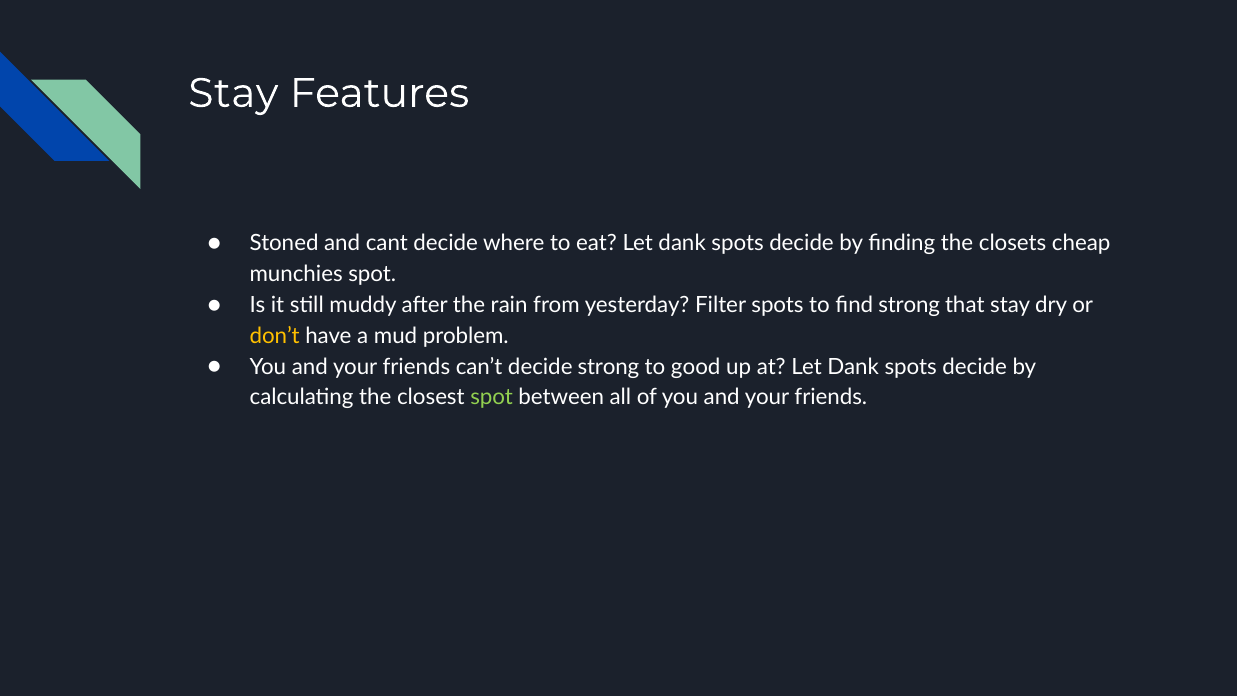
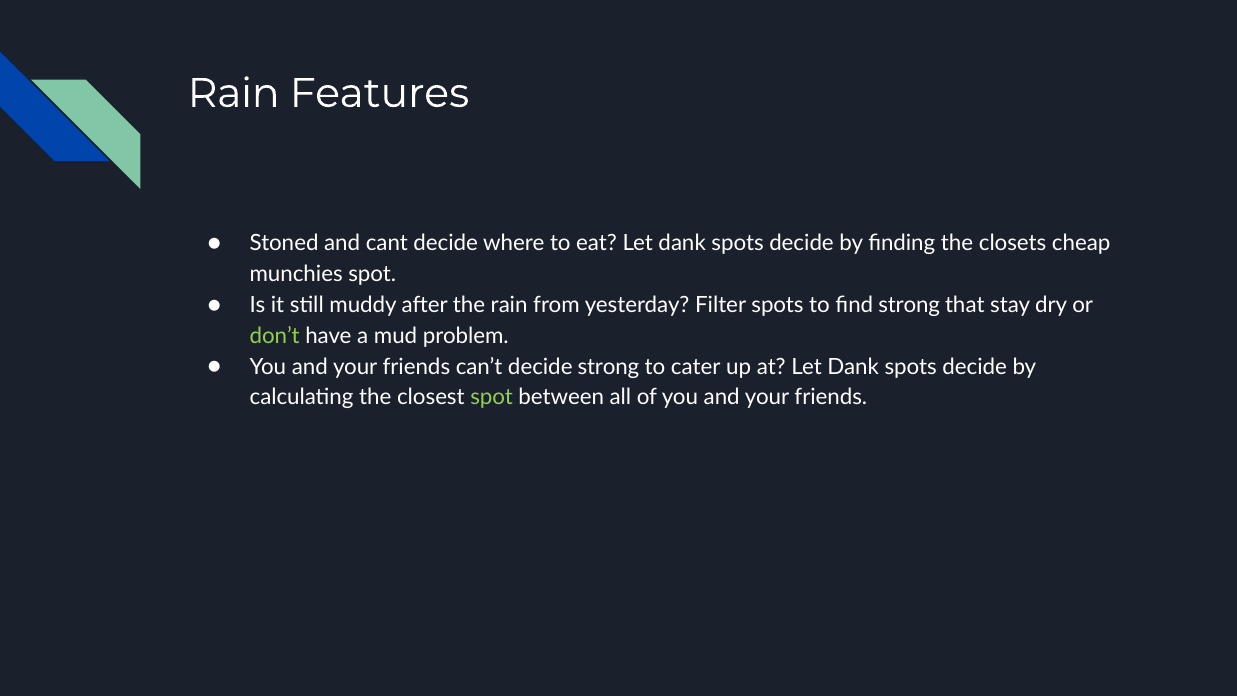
Stay at (233, 93): Stay -> Rain
don’t colour: yellow -> light green
good: good -> cater
